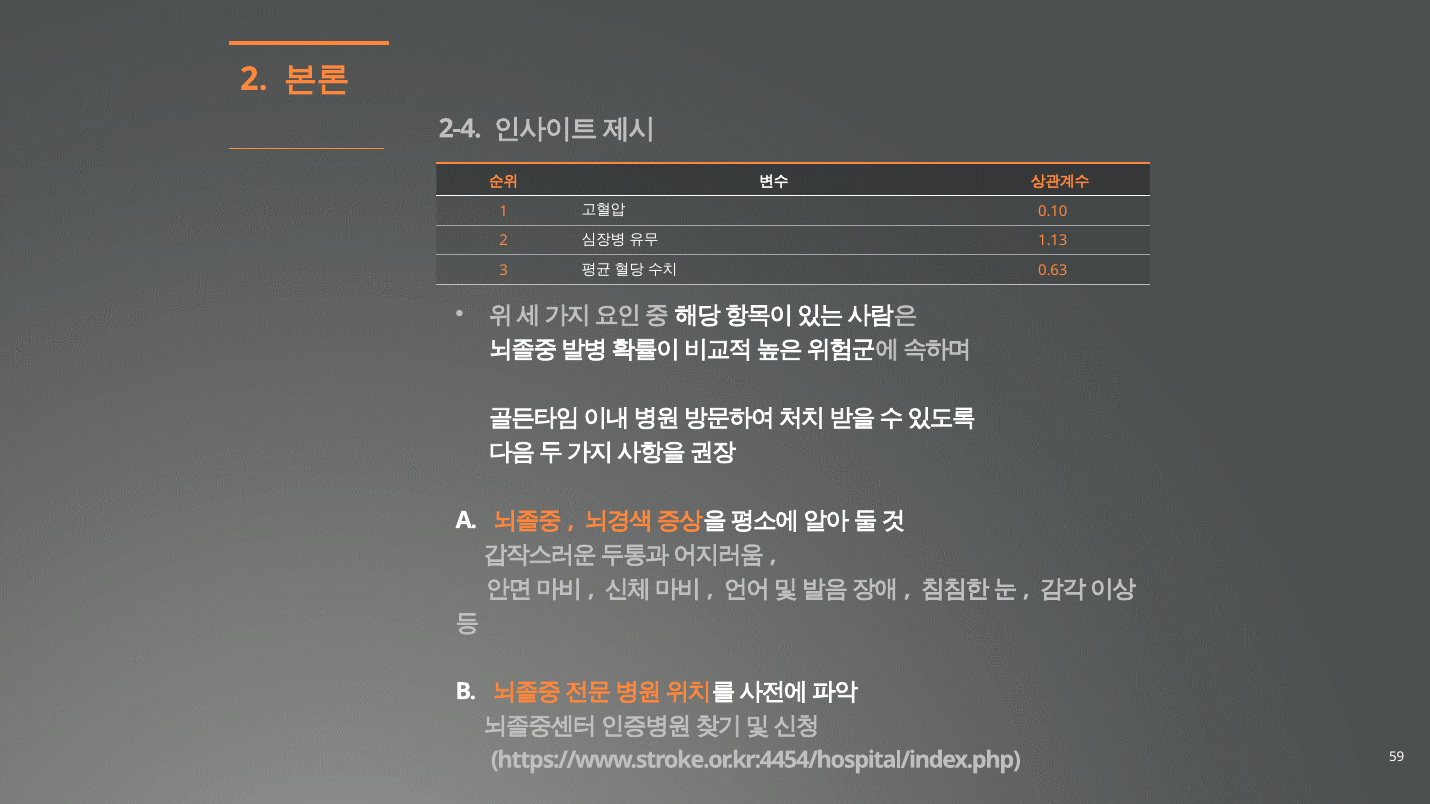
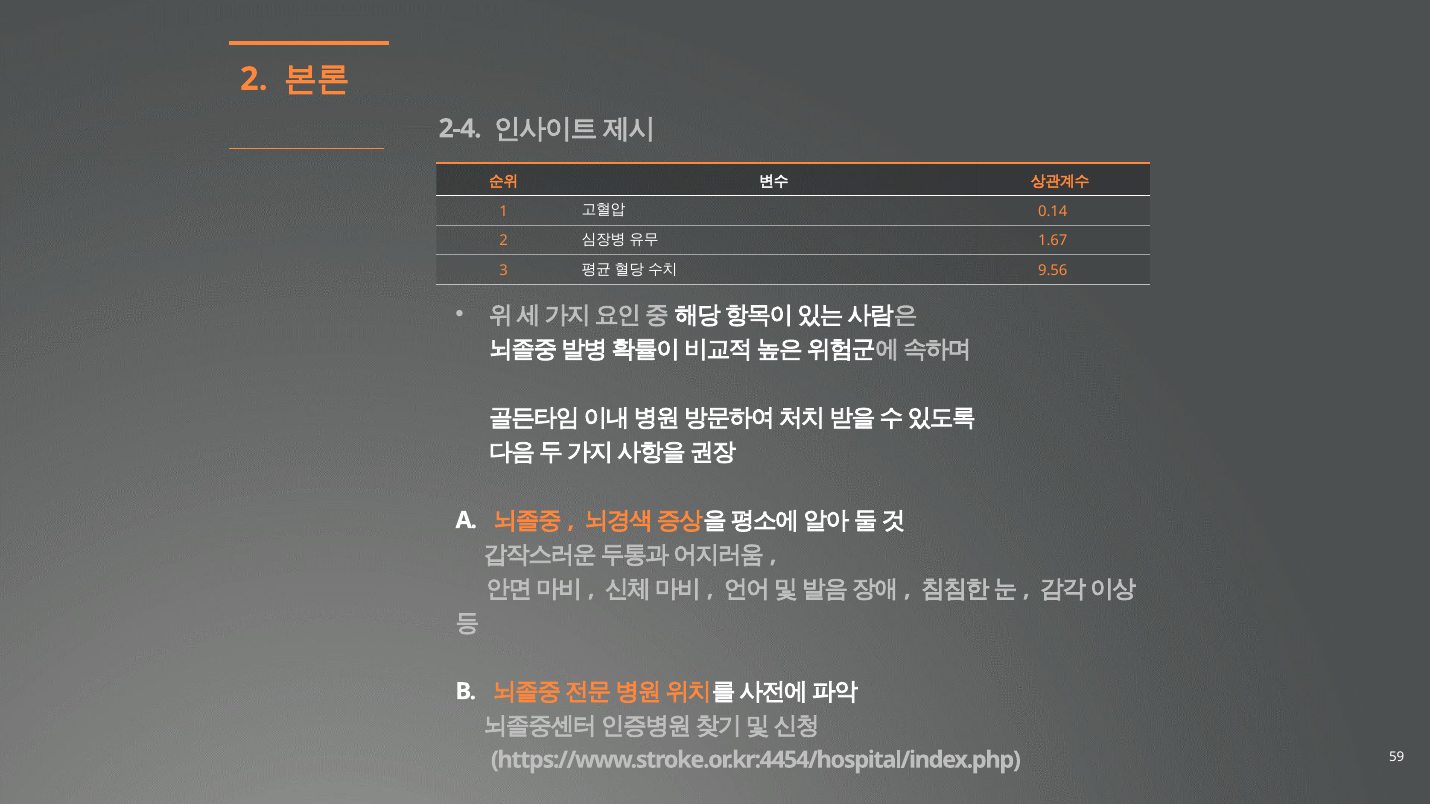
0.10: 0.10 -> 0.14
1.13: 1.13 -> 1.67
0.63: 0.63 -> 9.56
